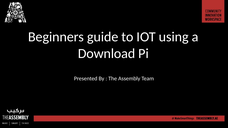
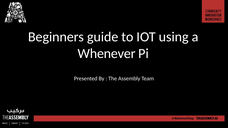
Download: Download -> Whenever
